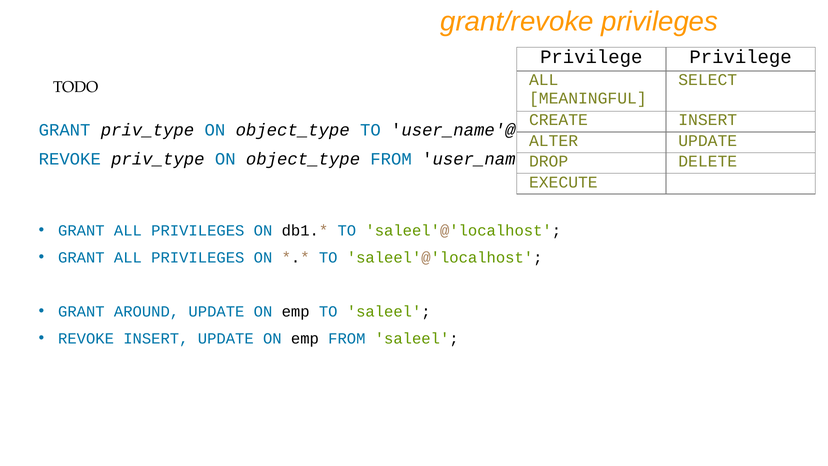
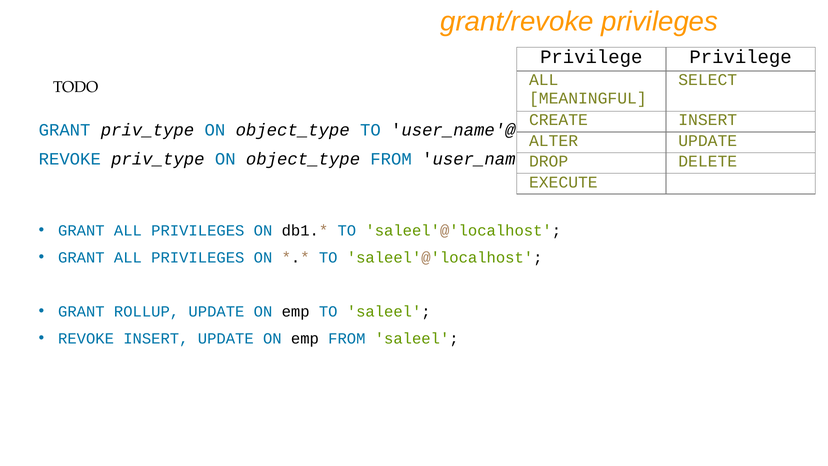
AROUND: AROUND -> ROLLUP
